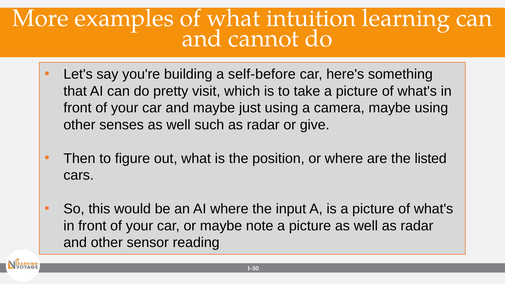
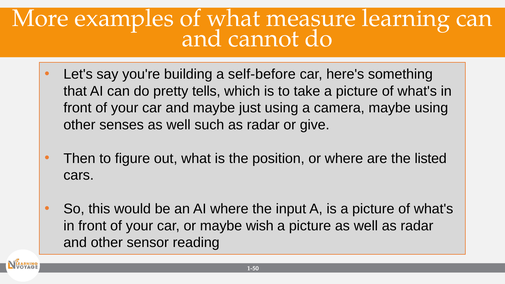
intuition: intuition -> measure
visit: visit -> tells
note: note -> wish
